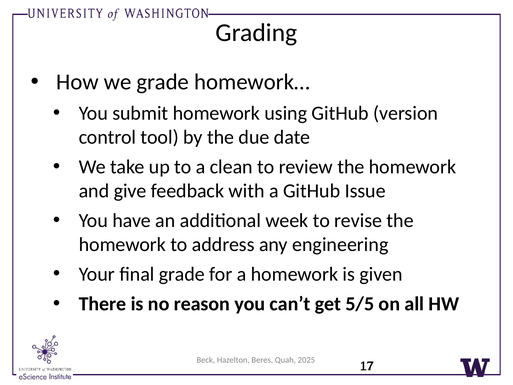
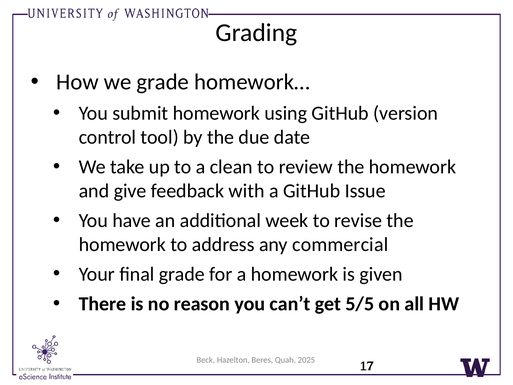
engineering: engineering -> commercial
